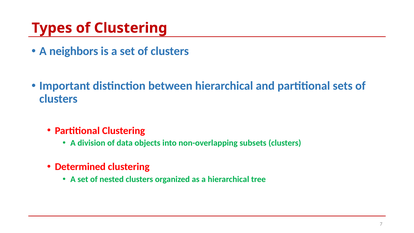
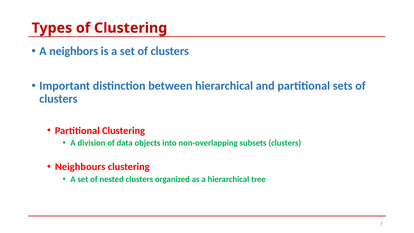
Determined: Determined -> Neighbours
